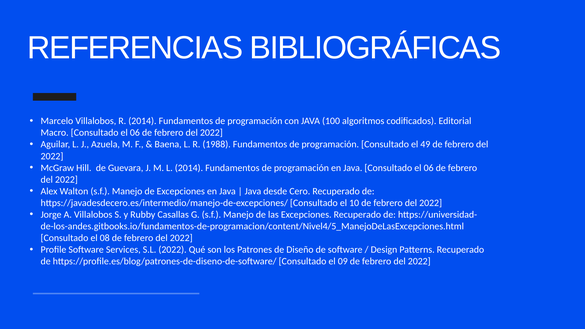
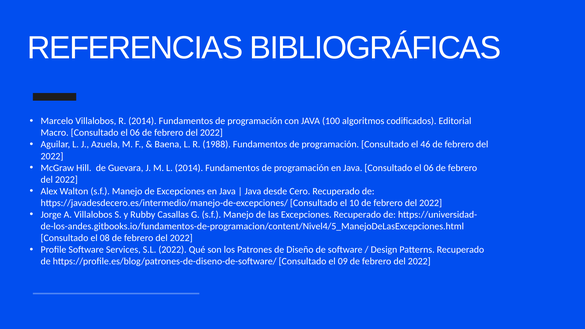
49: 49 -> 46
